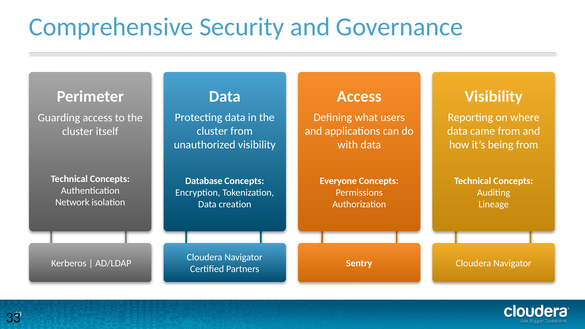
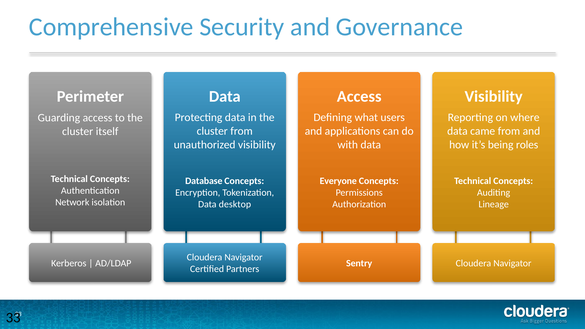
being from: from -> roles
creation: creation -> desktop
